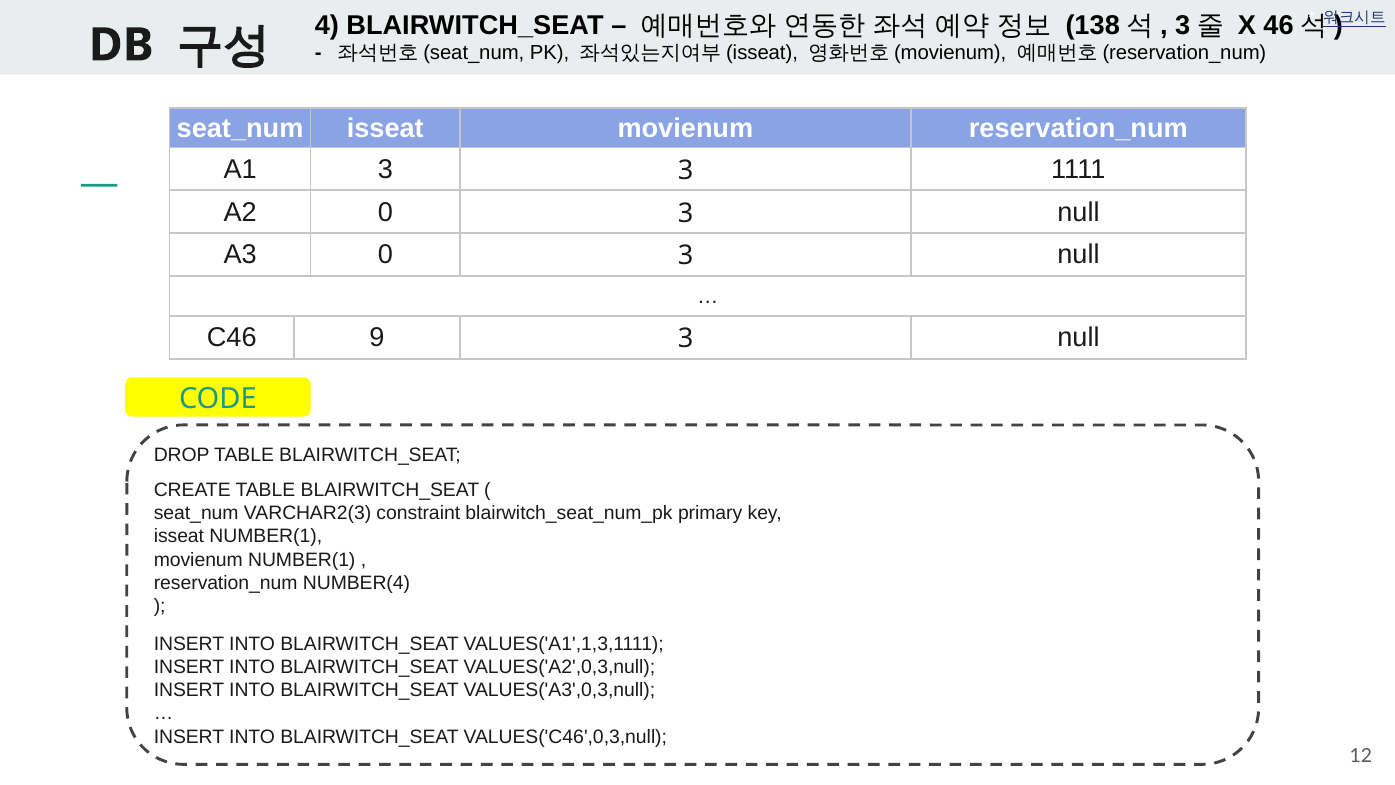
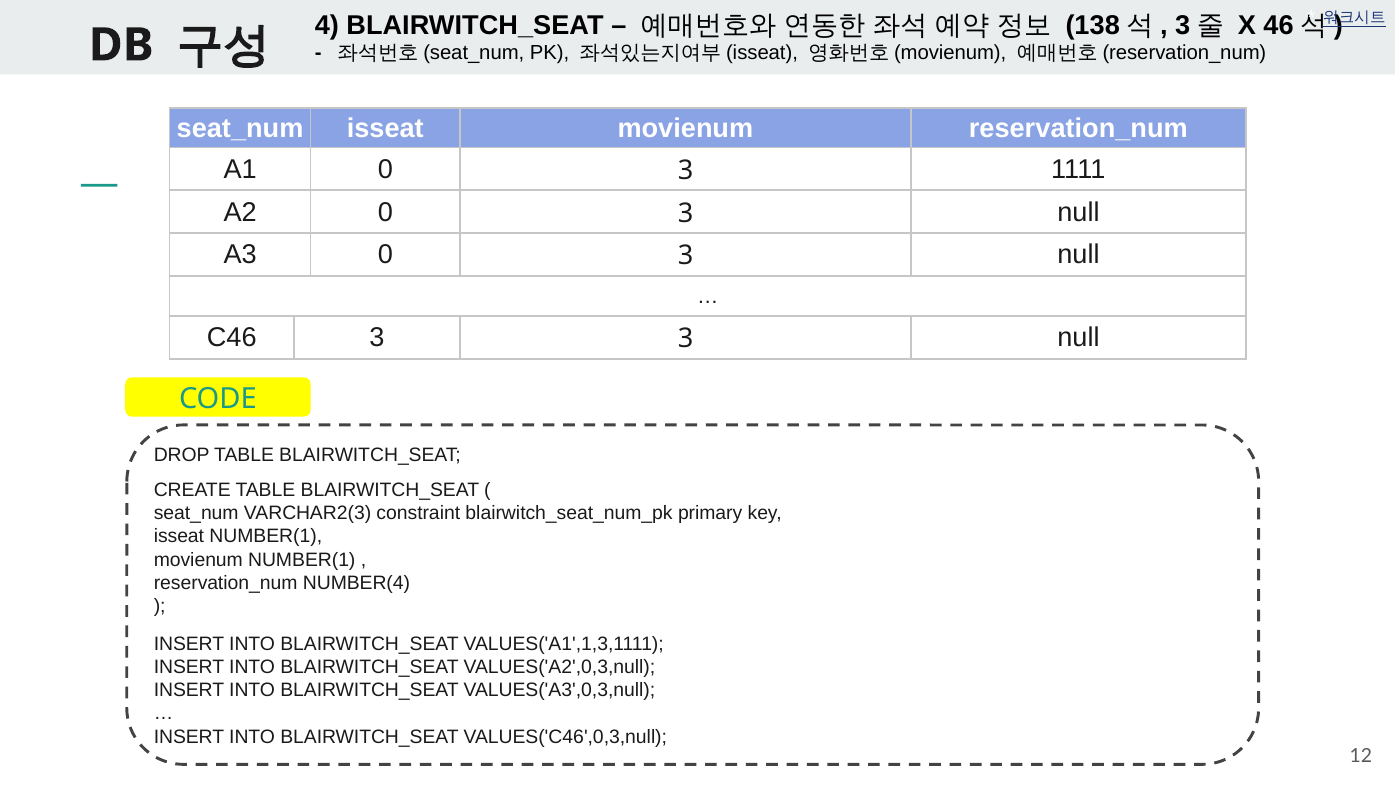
A1 3: 3 -> 0
C46 9: 9 -> 3
